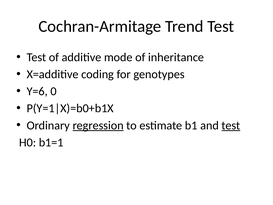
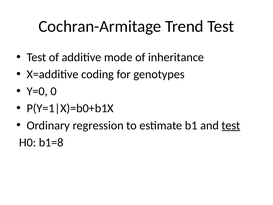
Y=6: Y=6 -> Y=0
regression underline: present -> none
b1=1: b1=1 -> b1=8
